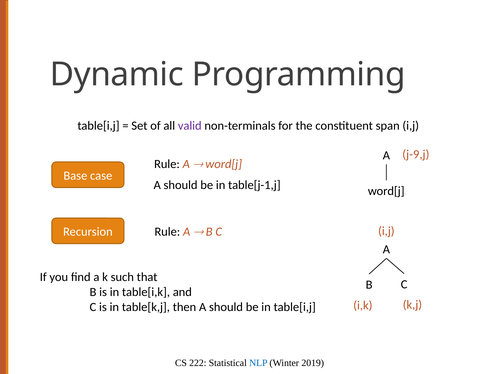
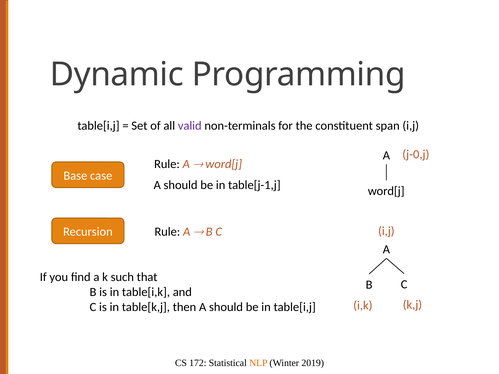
j-9,j: j-9,j -> j-0,j
222: 222 -> 172
NLP colour: blue -> orange
